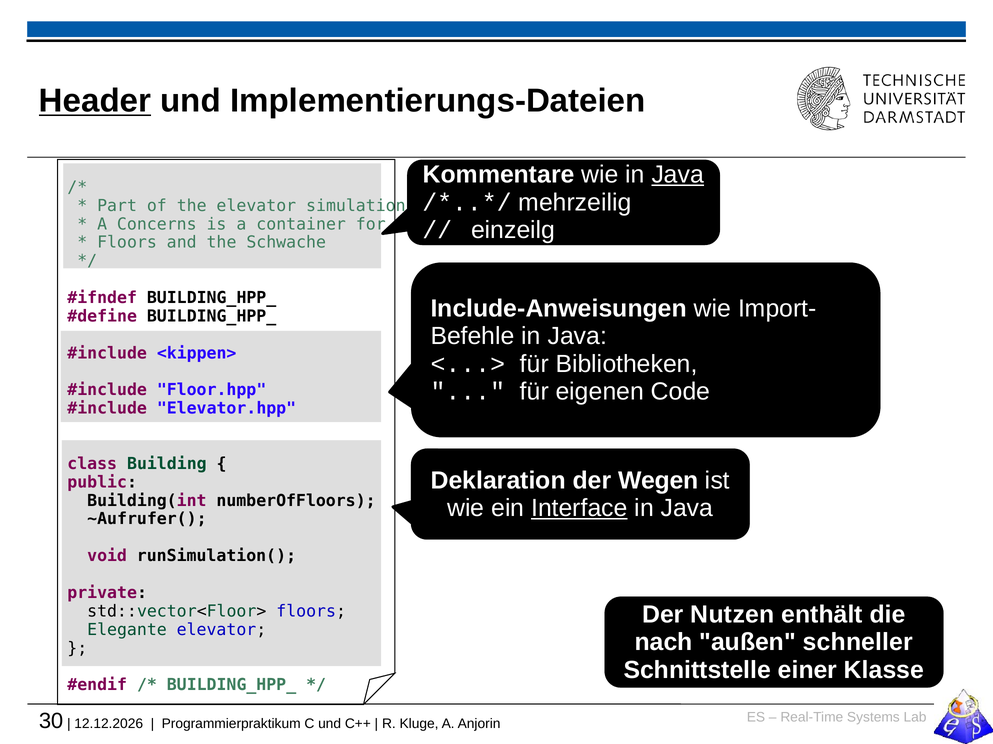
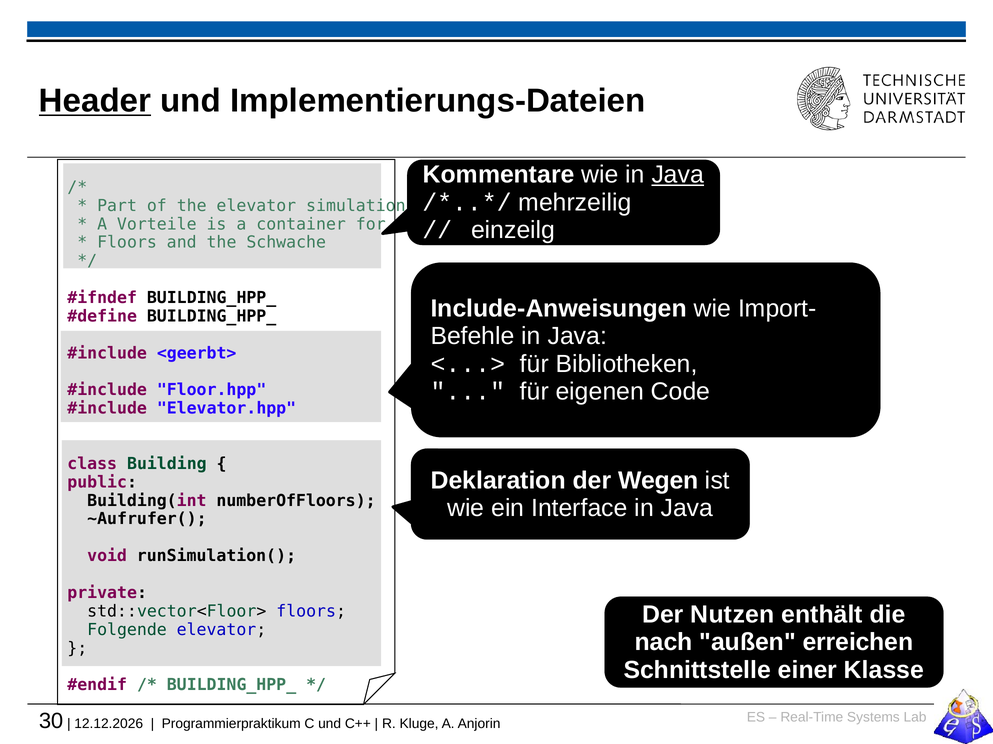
Concerns: Concerns -> Vorteile
<kippen>: <kippen> -> <geerbt>
Interface underline: present -> none
Elegante: Elegante -> Folgende
schneller: schneller -> erreichen
